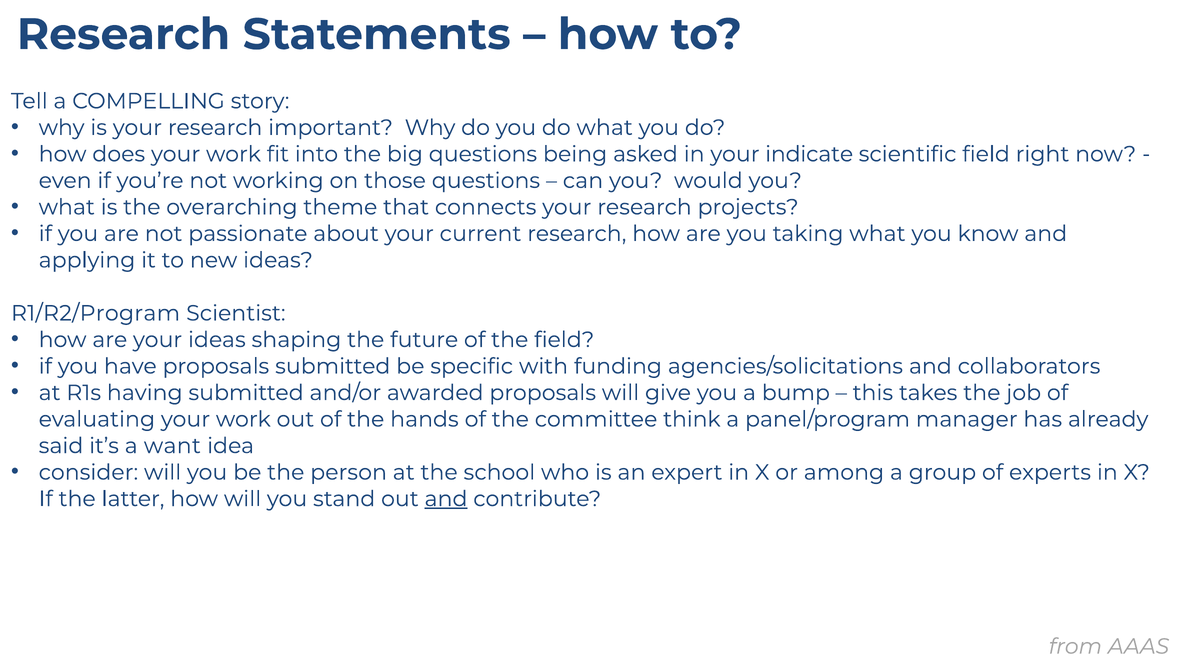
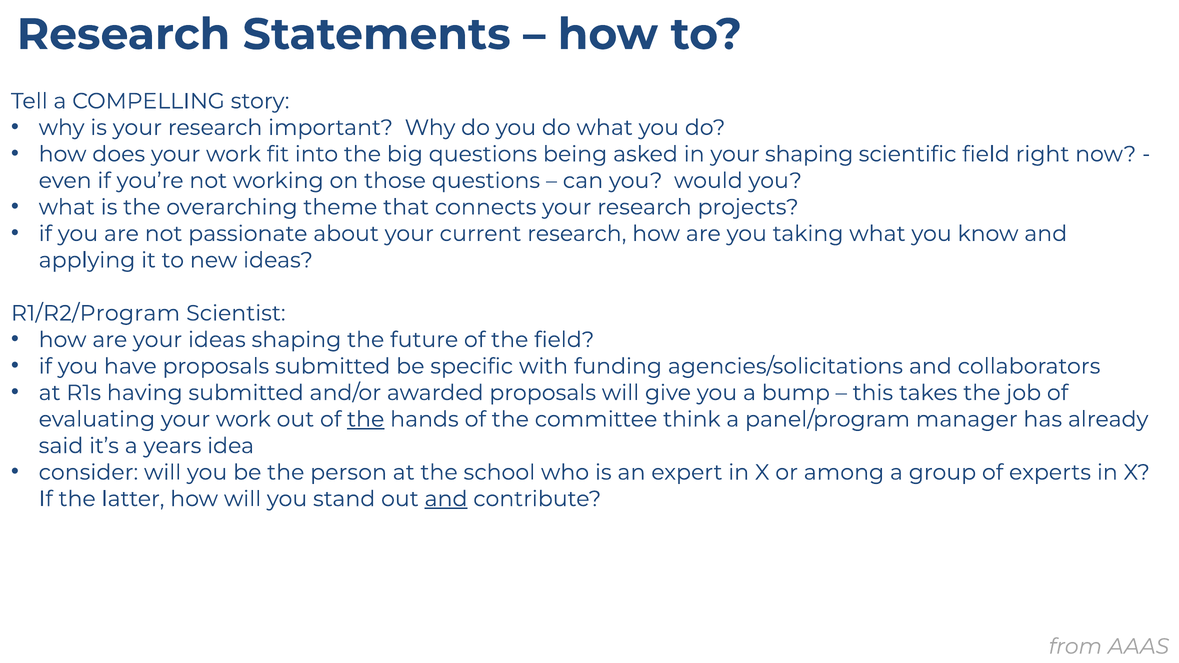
your indicate: indicate -> shaping
the at (366, 419) underline: none -> present
want: want -> years
